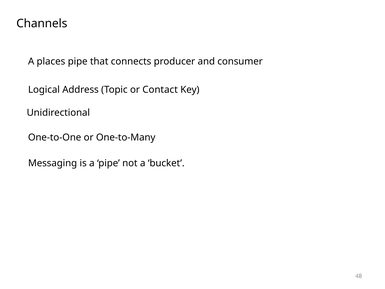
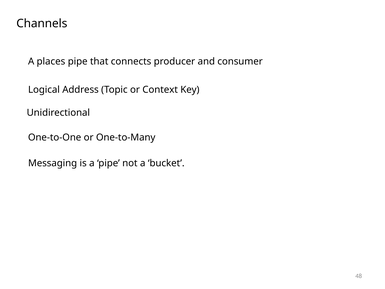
Contact: Contact -> Context
